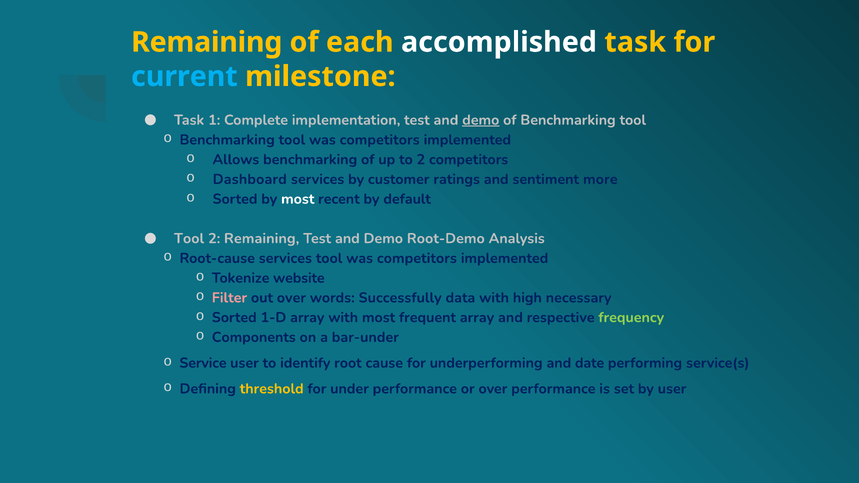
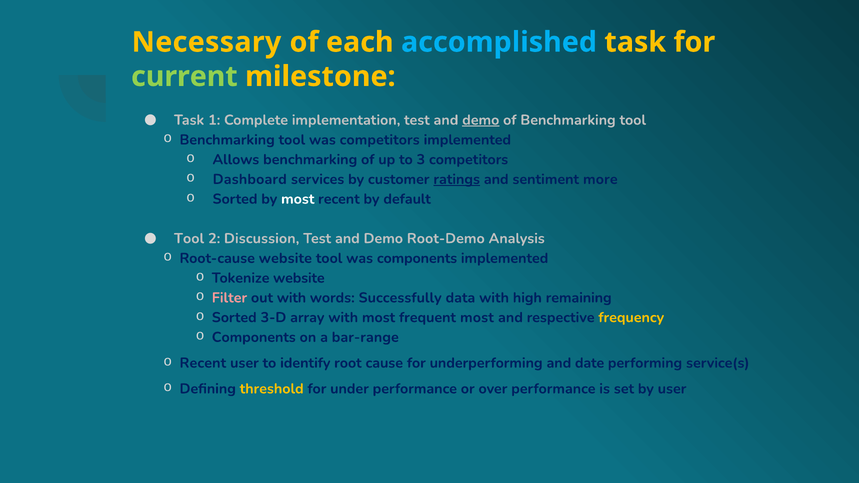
Remaining at (207, 42): Remaining -> Necessary
accomplished colour: white -> light blue
current colour: light blue -> light green
to 2: 2 -> 3
ratings underline: none -> present
2 Remaining: Remaining -> Discussion
Root-cause services: services -> website
competitors at (417, 258): competitors -> components
out over: over -> with
necessary: necessary -> remaining
1-D: 1-D -> 3-D
frequent array: array -> most
frequency colour: light green -> yellow
bar-under: bar-under -> bar-range
Service at (203, 363): Service -> Recent
